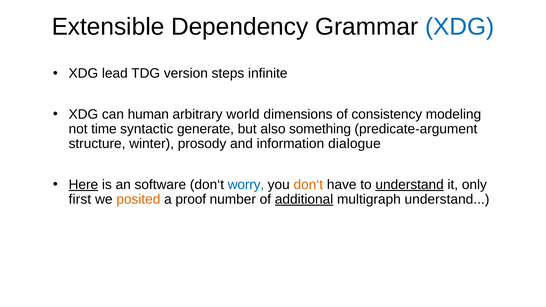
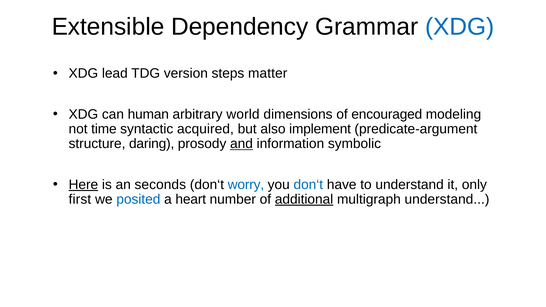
infinite: infinite -> matter
consistency: consistency -> encouraged
generate: generate -> acquired
something: something -> implement
winter: winter -> daring
and underline: none -> present
dialogue: dialogue -> symbolic
software: software -> seconds
don‘t at (308, 185) colour: orange -> blue
understand at (410, 185) underline: present -> none
posited colour: orange -> blue
proof: proof -> heart
